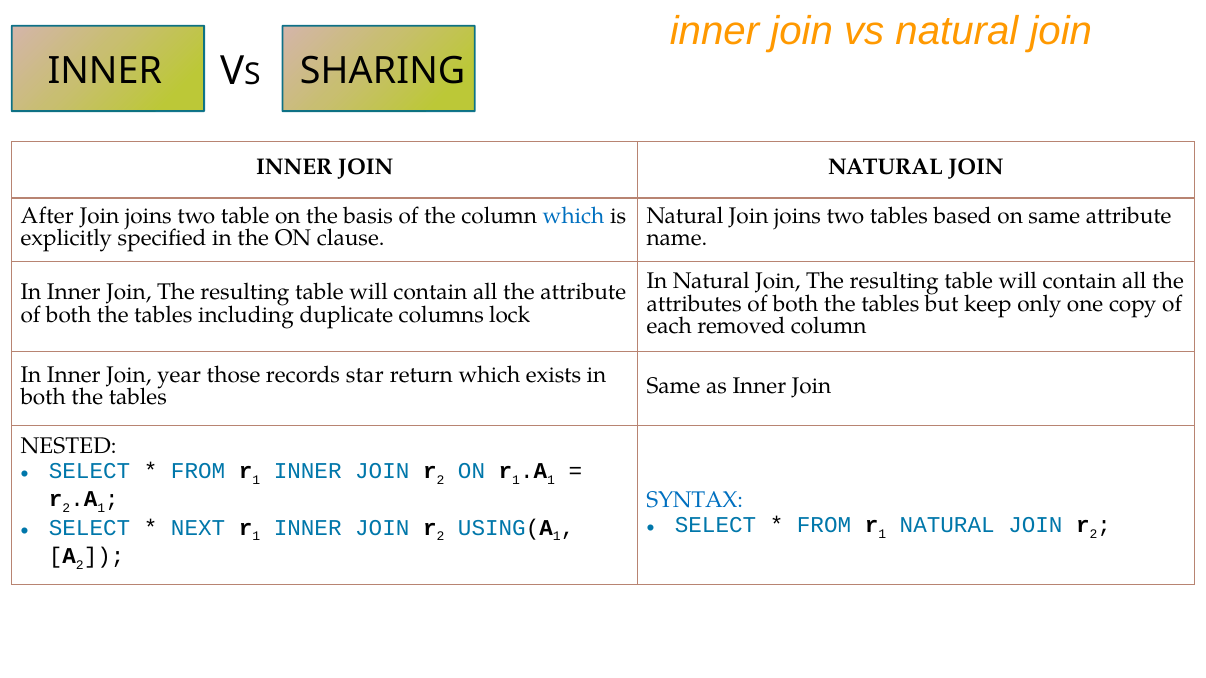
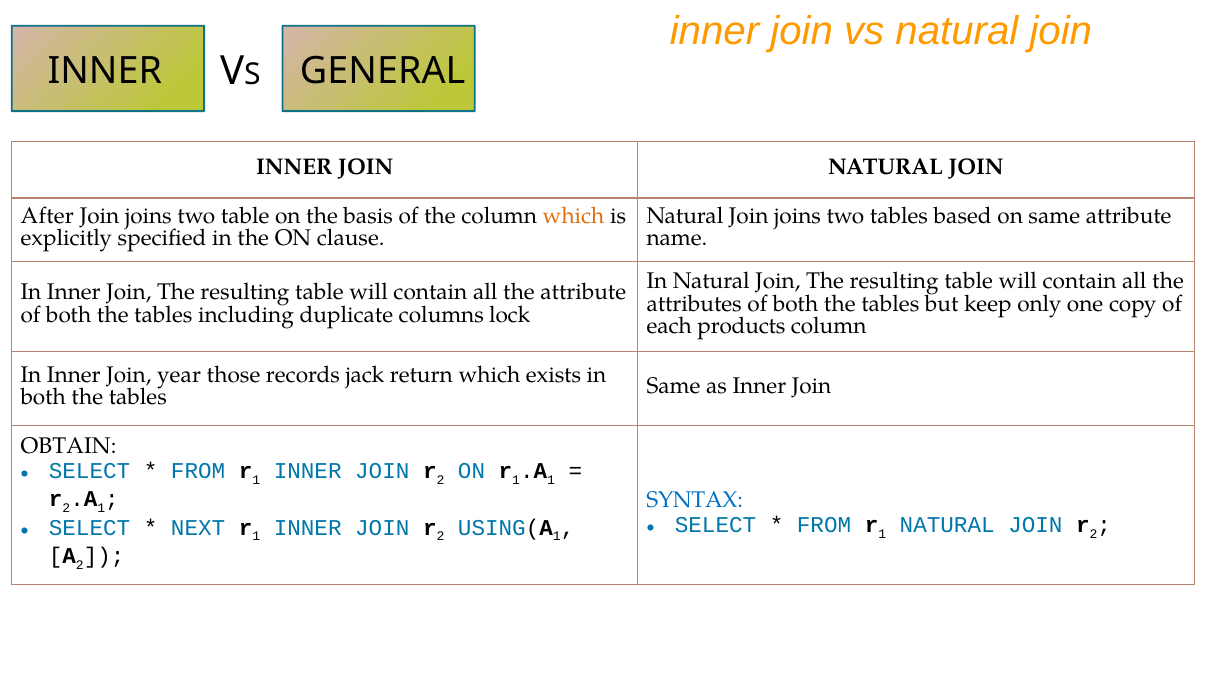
SHARING: SHARING -> GENERAL
which at (574, 216) colour: blue -> orange
removed: removed -> products
star: star -> jack
NESTED: NESTED -> OBTAIN
